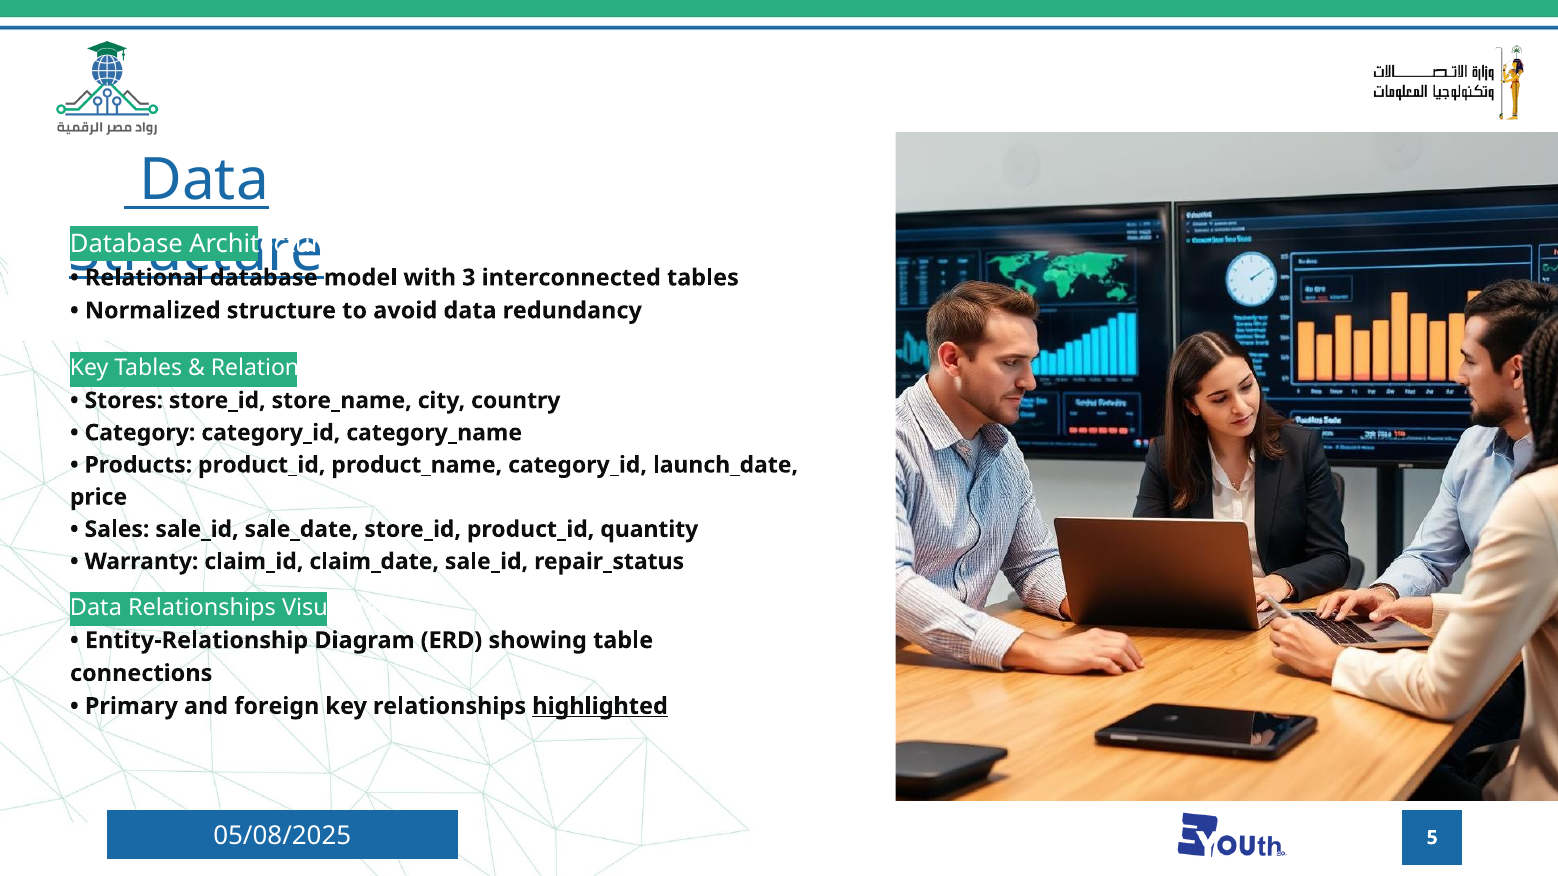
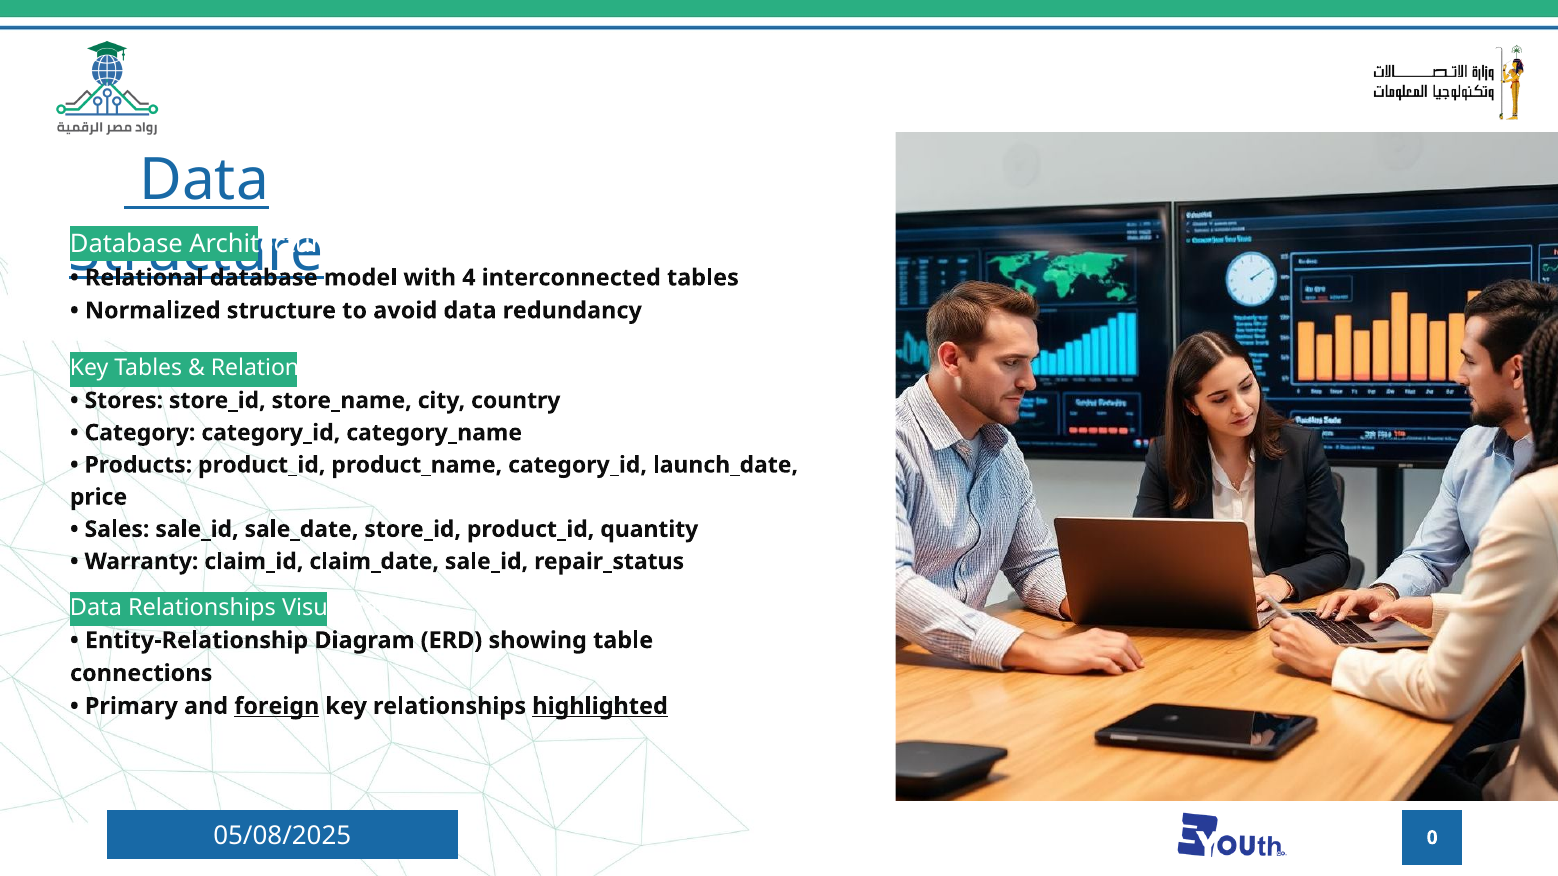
3: 3 -> 4
foreign underline: none -> present
5: 5 -> 0
